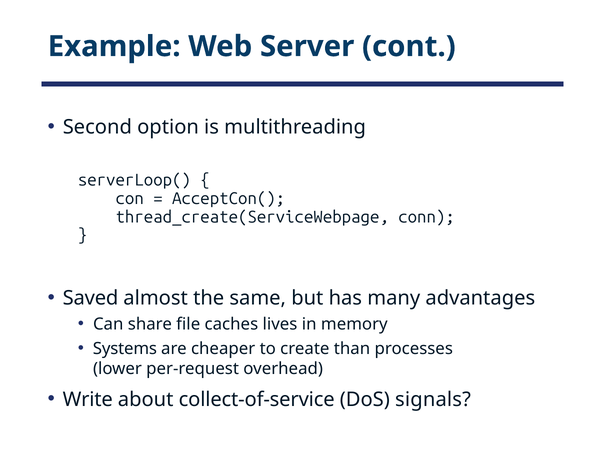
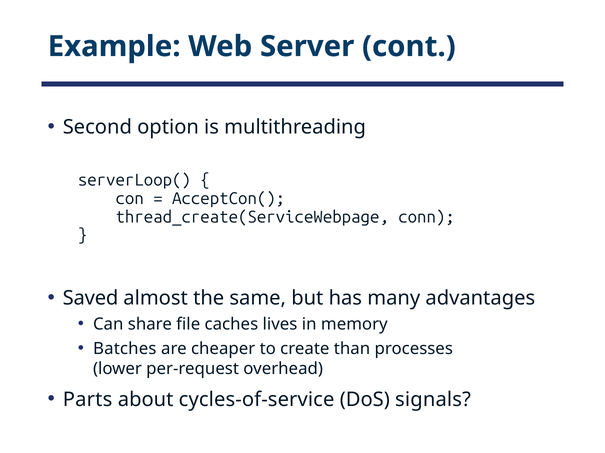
Systems: Systems -> Batches
Write: Write -> Parts
collect-of-service: collect-of-service -> cycles-of-service
